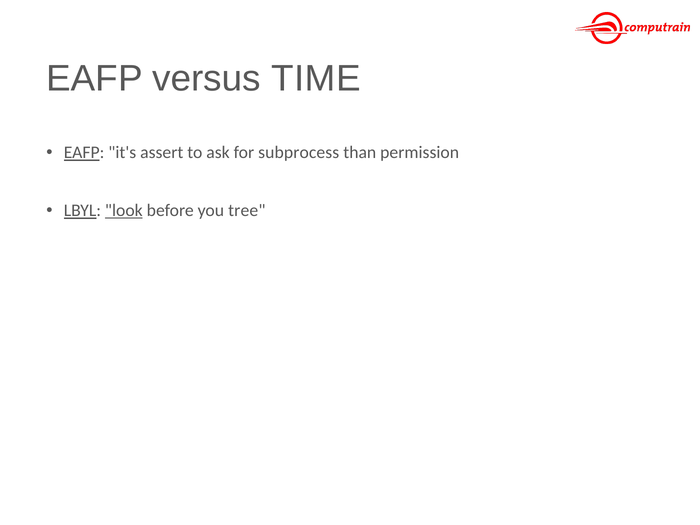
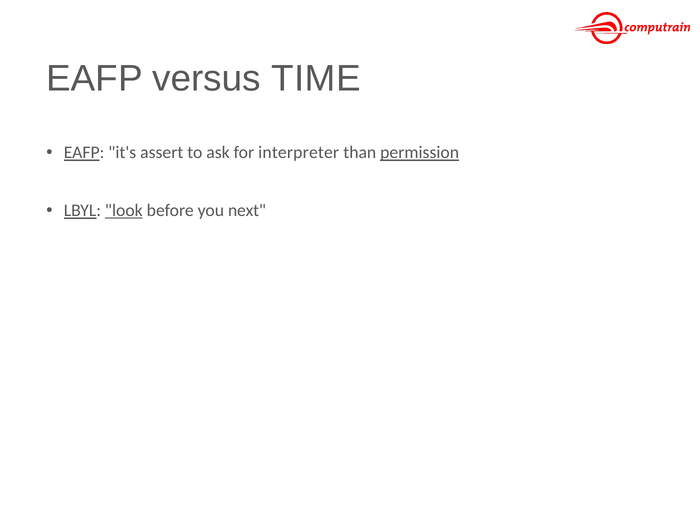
subprocess: subprocess -> interpreter
permission underline: none -> present
tree: tree -> next
